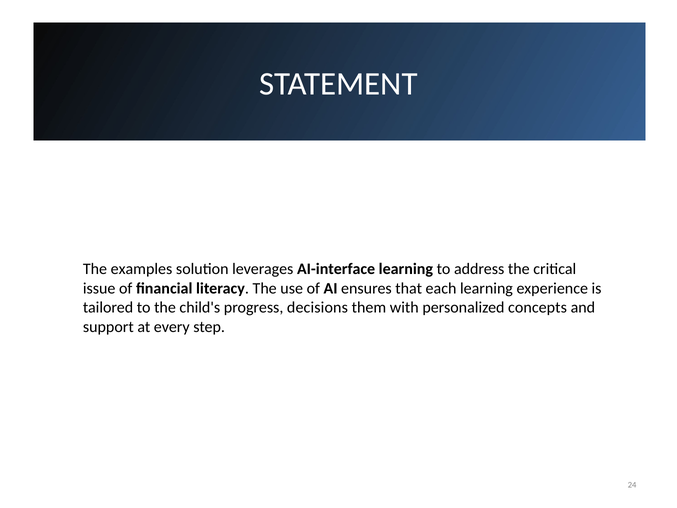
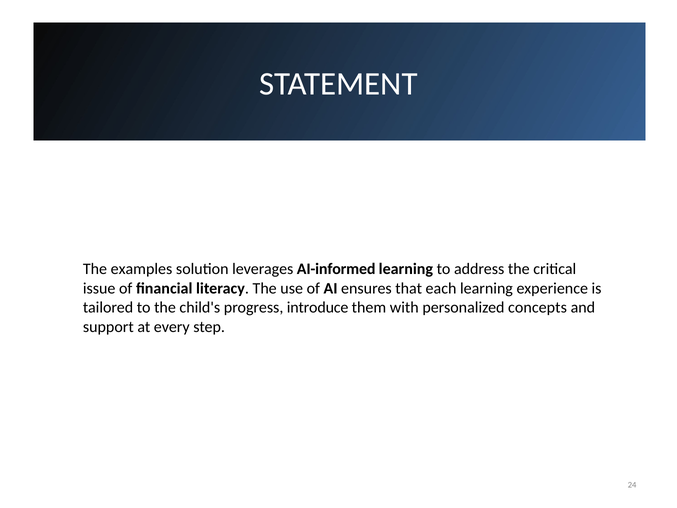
AI-interface: AI-interface -> AI-informed
decisions: decisions -> introduce
